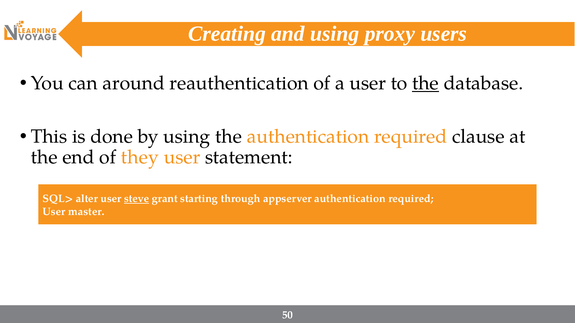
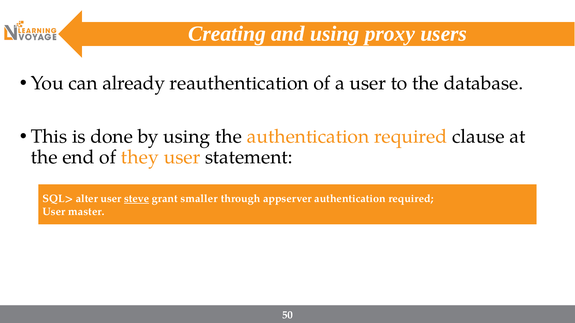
around: around -> already
the at (425, 83) underline: present -> none
starting: starting -> smaller
